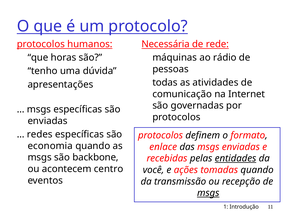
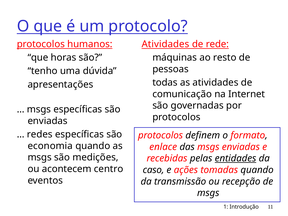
Necessária at (166, 44): Necessária -> Atividades
rádio: rádio -> resto
backbone: backbone -> medições
você: você -> caso
msgs at (208, 193) underline: present -> none
